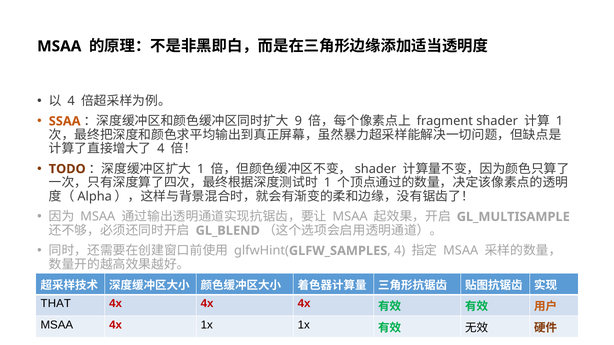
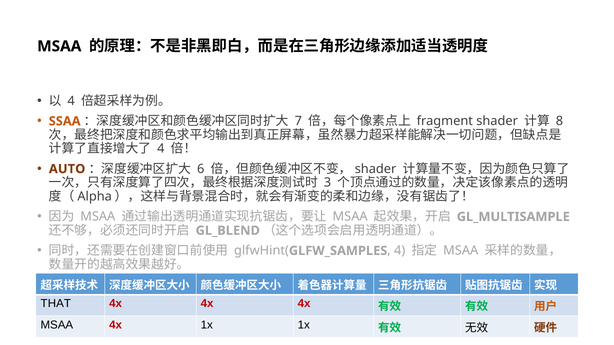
9: 9 -> 7
1 at (560, 121): 1 -> 8
TODO: TODO -> AUTO
1 at (201, 169): 1 -> 6
1 at (327, 183): 1 -> 3
